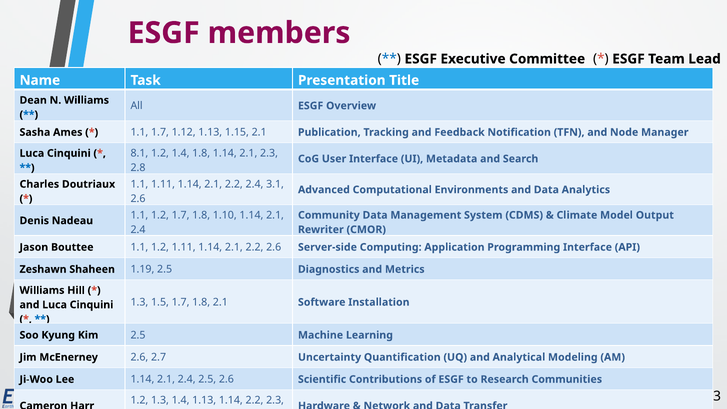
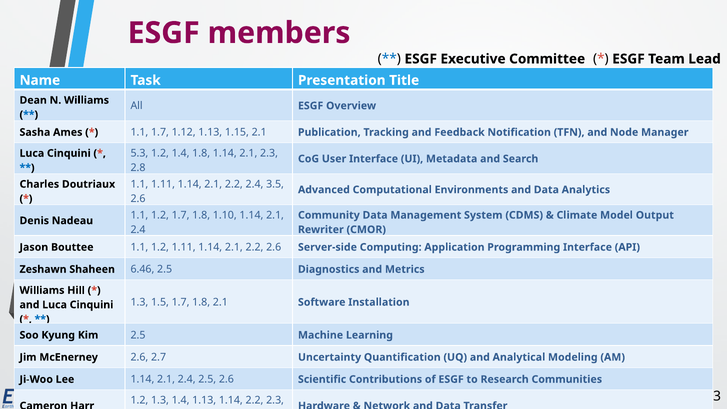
8.1: 8.1 -> 5.3
3.1: 3.1 -> 3.5
1.19: 1.19 -> 6.46
